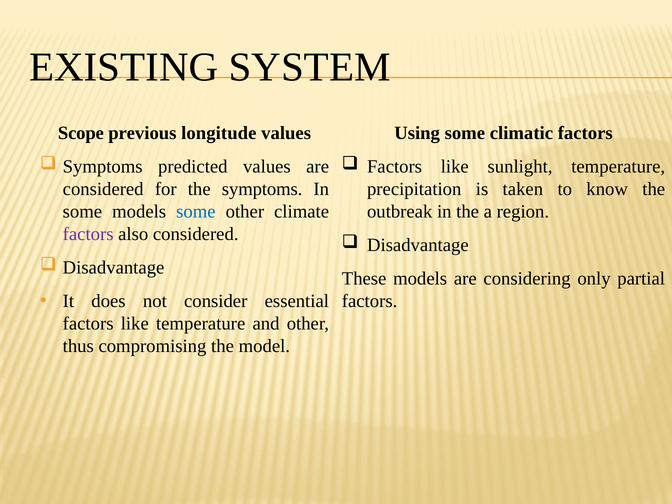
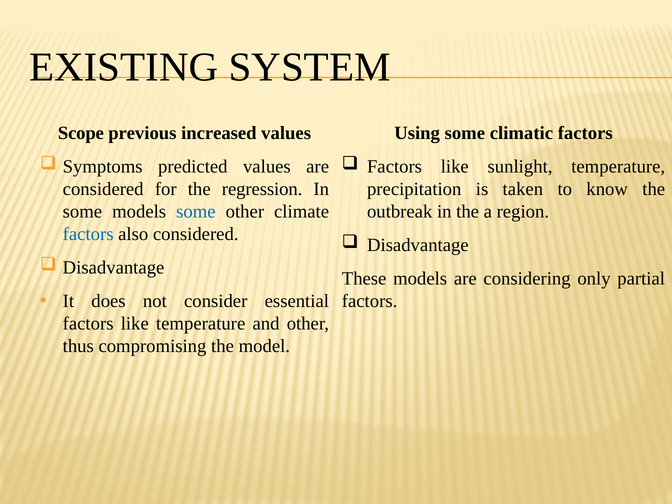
longitude: longitude -> increased
the symptoms: symptoms -> regression
factors at (88, 234) colour: purple -> blue
